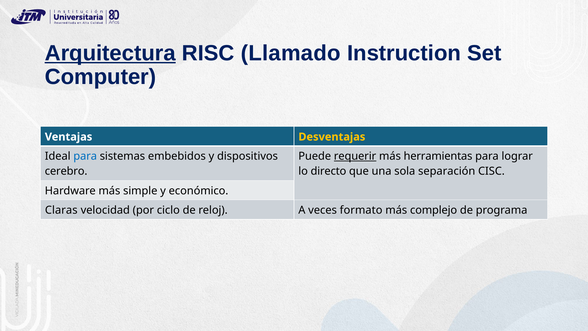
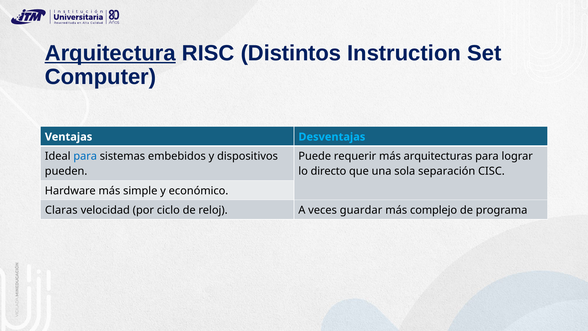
Llamado: Llamado -> Distintos
Desventajas colour: yellow -> light blue
requerir underline: present -> none
herramientas: herramientas -> arquitecturas
cerebro: cerebro -> pueden
formato: formato -> guardar
